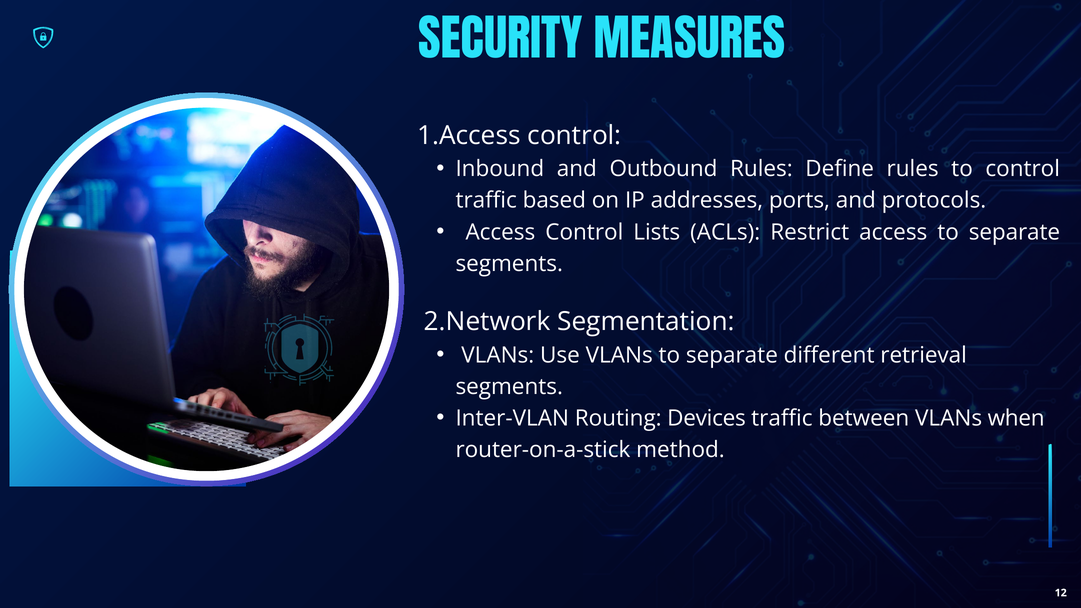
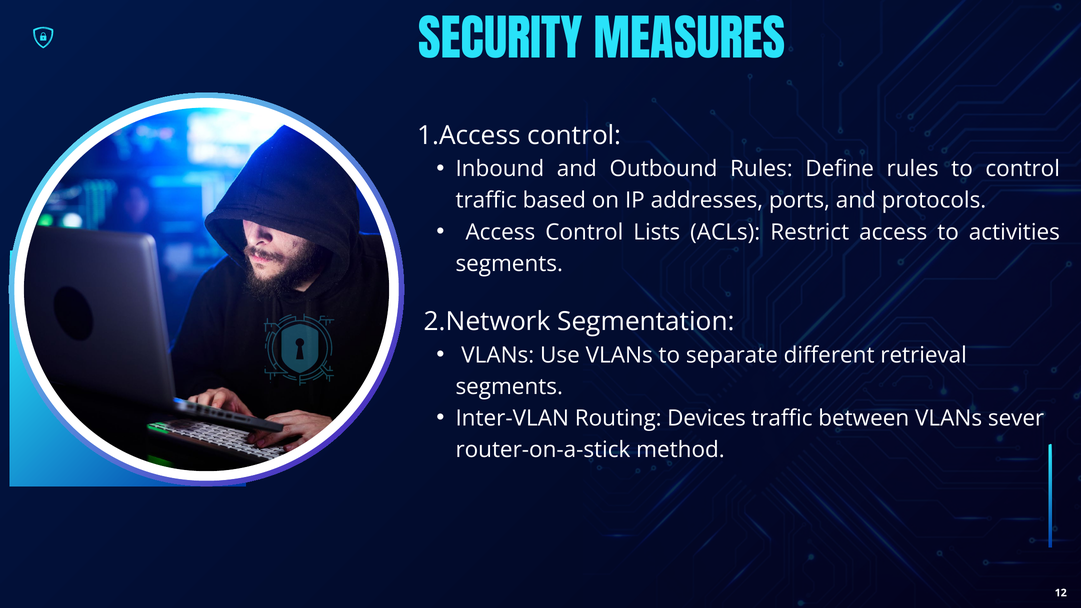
access to separate: separate -> activities
when: when -> sever
